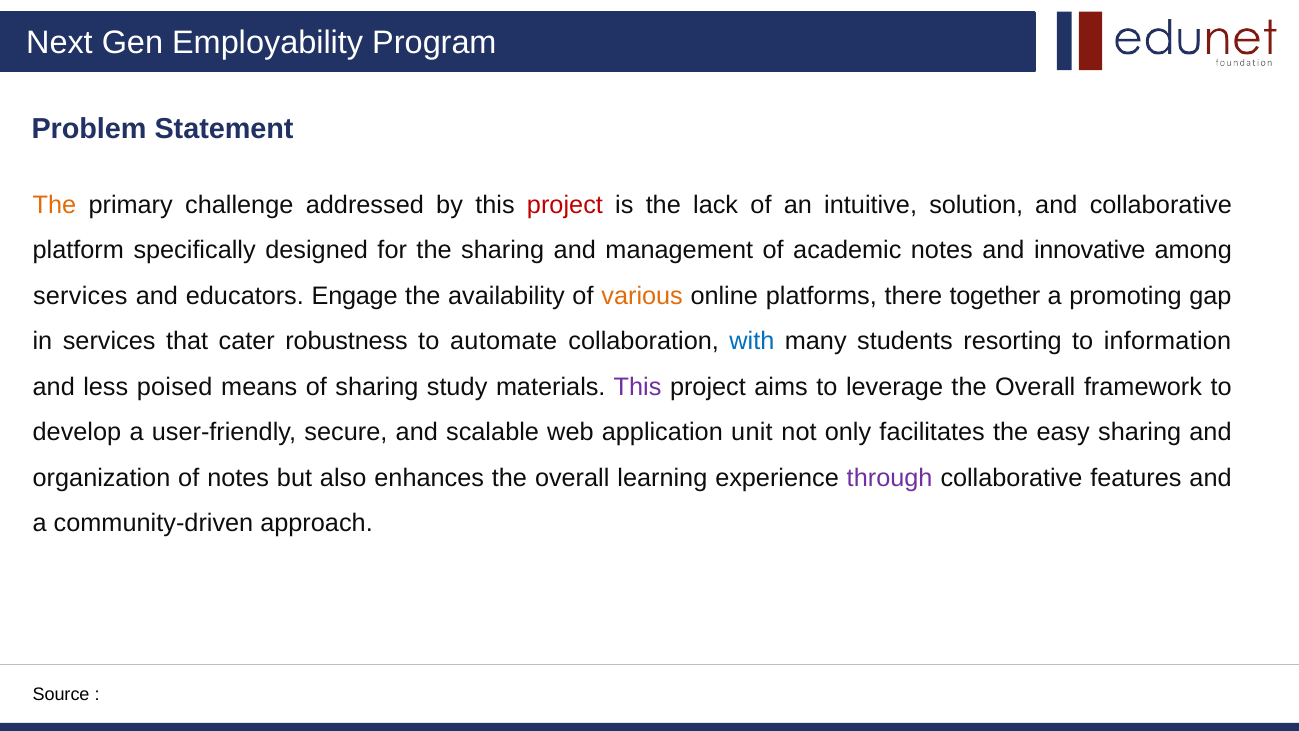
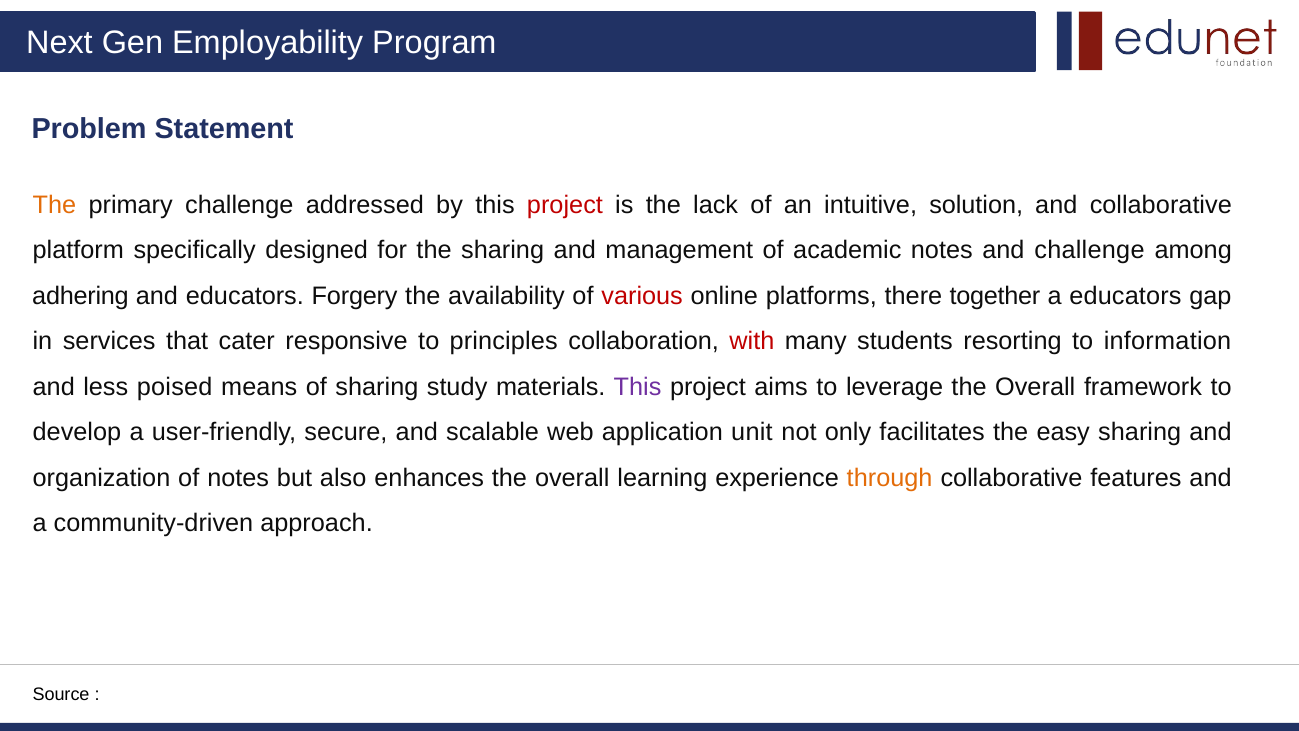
and innovative: innovative -> challenge
services at (80, 296): services -> adhering
Engage: Engage -> Forgery
various colour: orange -> red
a promoting: promoting -> educators
robustness: robustness -> responsive
automate: automate -> principles
with colour: blue -> red
through colour: purple -> orange
